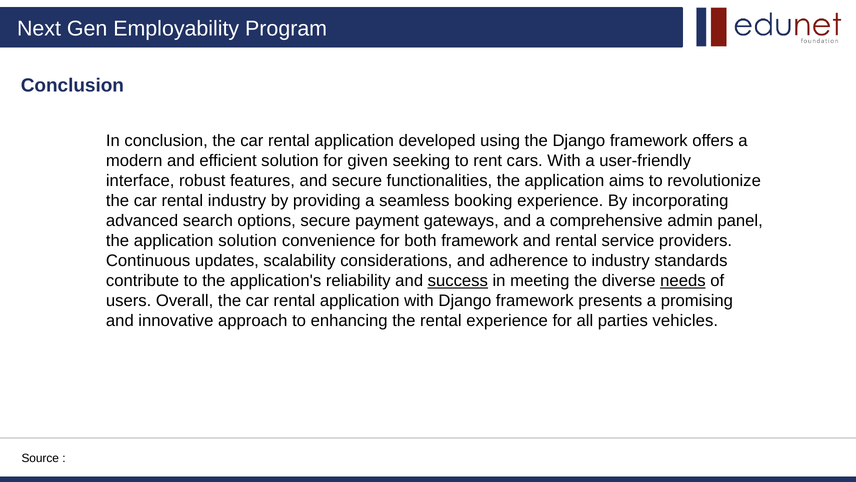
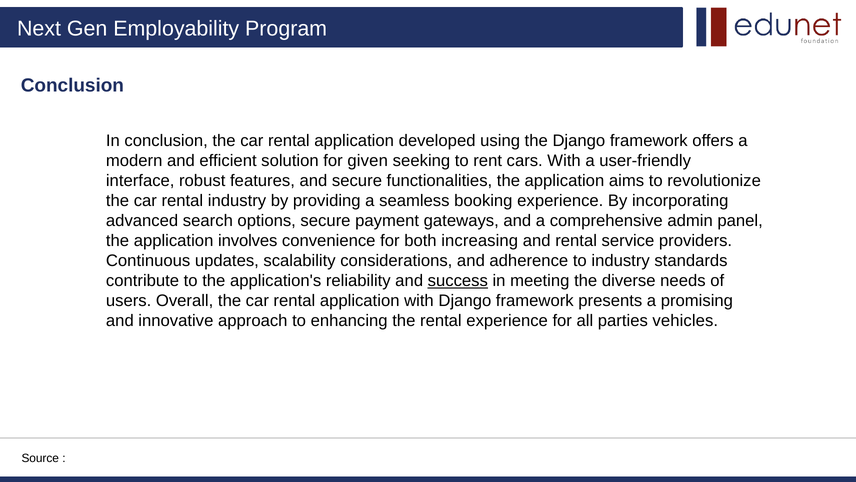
application solution: solution -> involves
both framework: framework -> increasing
needs underline: present -> none
